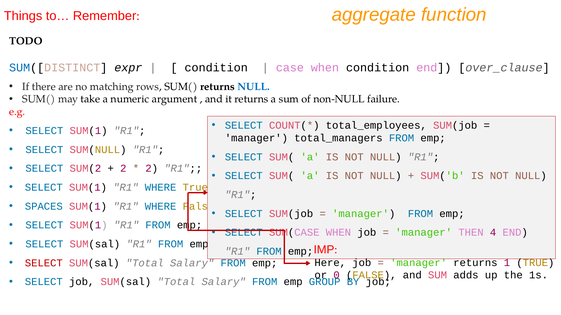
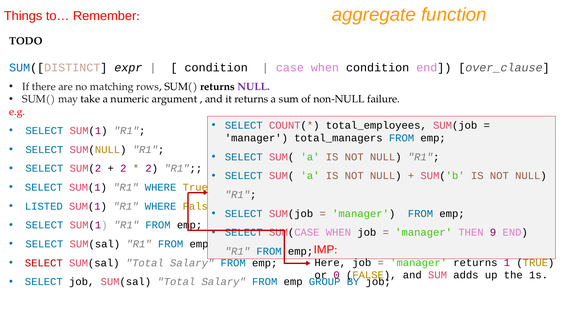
NULL at (254, 87) colour: blue -> purple
SPACES: SPACES -> LISTED
4: 4 -> 9
